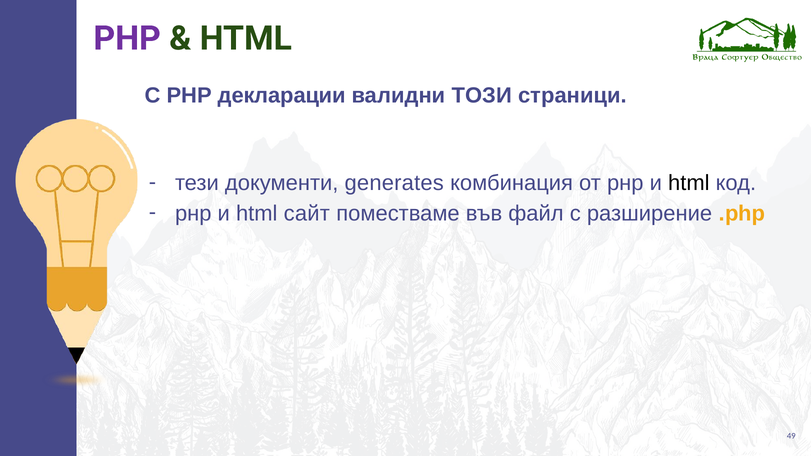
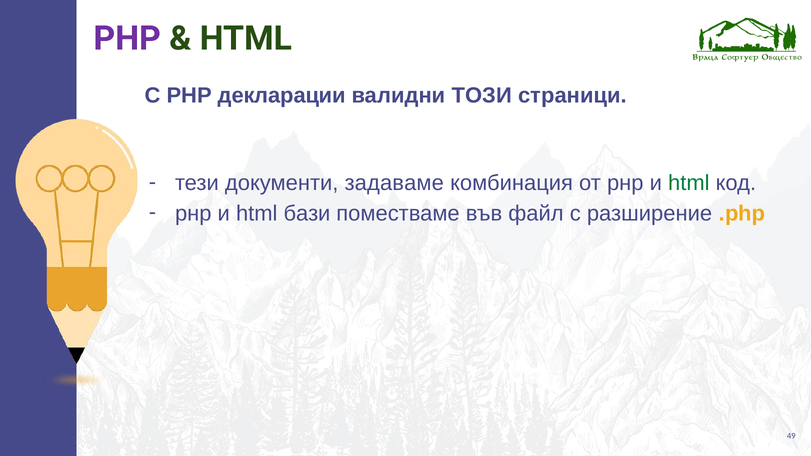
generates: generates -> задаваме
html at (689, 183) colour: black -> green
сайт: сайт -> бази
